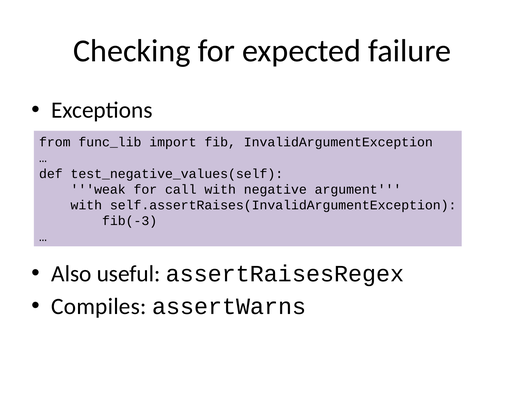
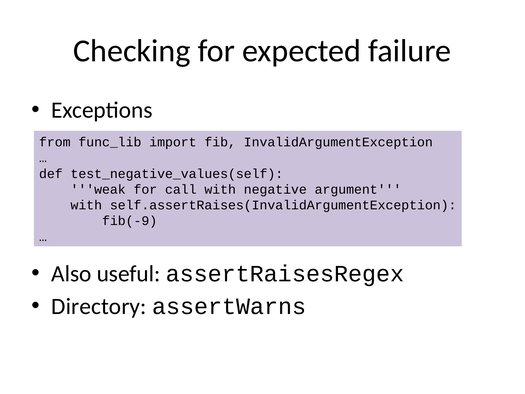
fib(-3: fib(-3 -> fib(-9
Compiles: Compiles -> Directory
